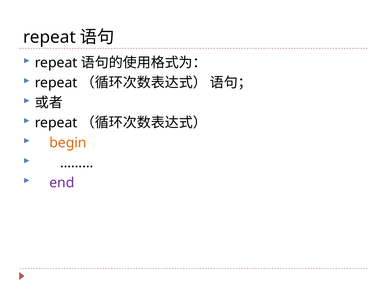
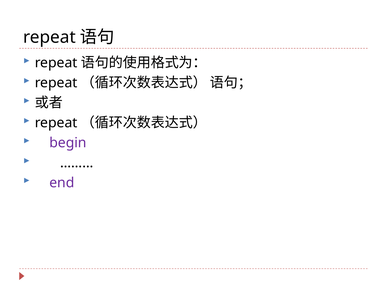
begin colour: orange -> purple
